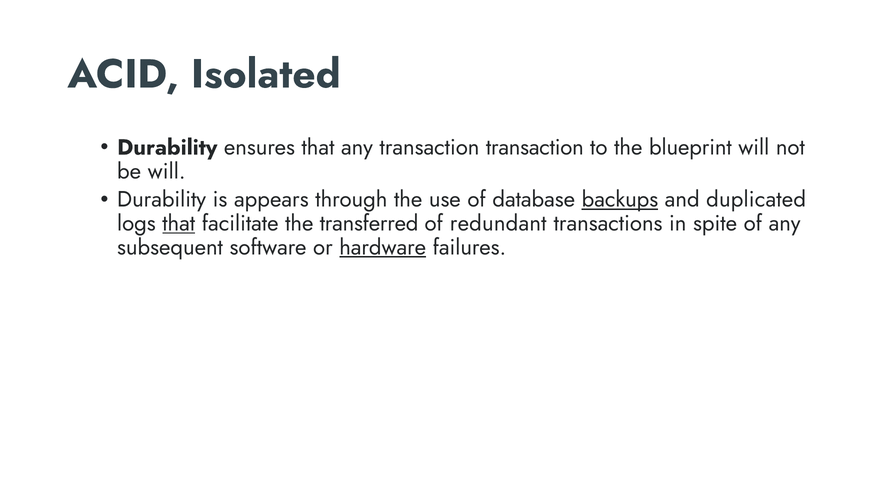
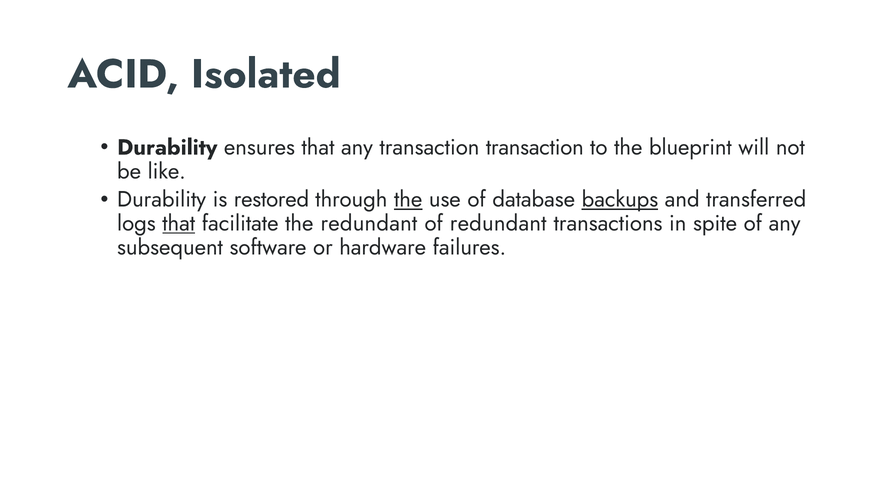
be will: will -> like
appears: appears -> restored
the at (408, 200) underline: none -> present
duplicated: duplicated -> transferred
the transferred: transferred -> redundant
hardware underline: present -> none
